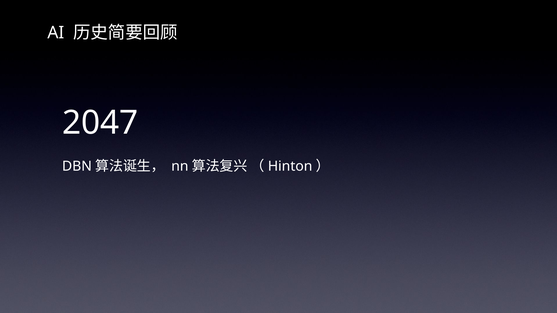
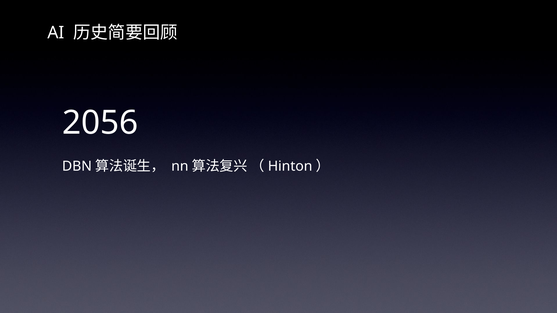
2047: 2047 -> 2056
